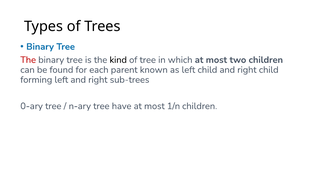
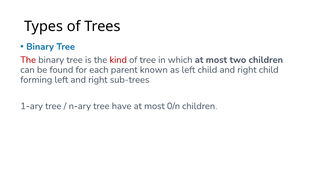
kind colour: black -> red
0-ary: 0-ary -> 1-ary
1/n: 1/n -> 0/n
